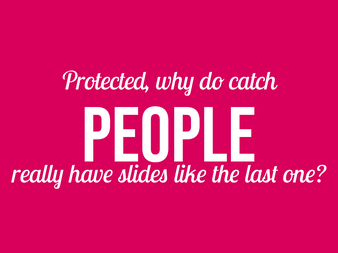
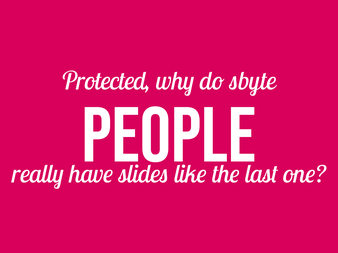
catch: catch -> sbyte
